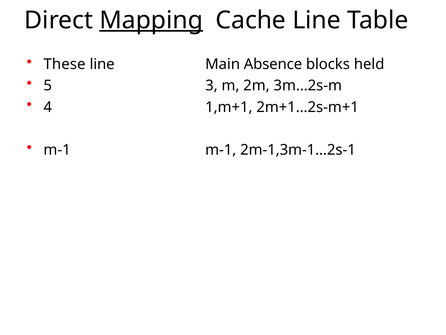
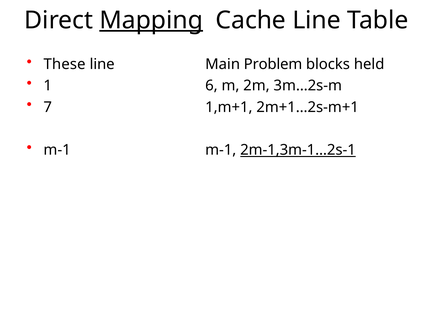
Absence: Absence -> Problem
5: 5 -> 1
3: 3 -> 6
4: 4 -> 7
2m-1,3m-1…2s-1 underline: none -> present
